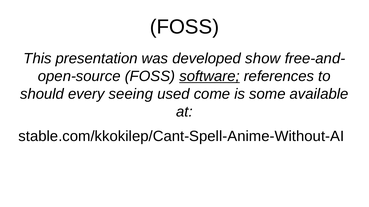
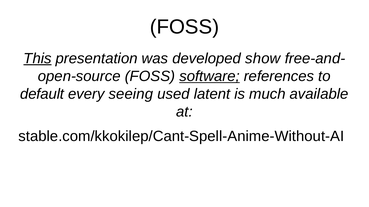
This underline: none -> present
should: should -> default
come: come -> latent
some: some -> much
